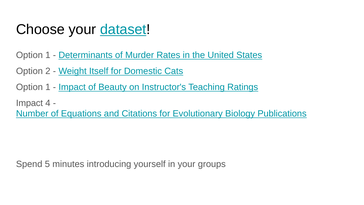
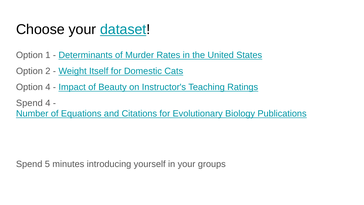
1 at (48, 87): 1 -> 4
Impact at (29, 103): Impact -> Spend
